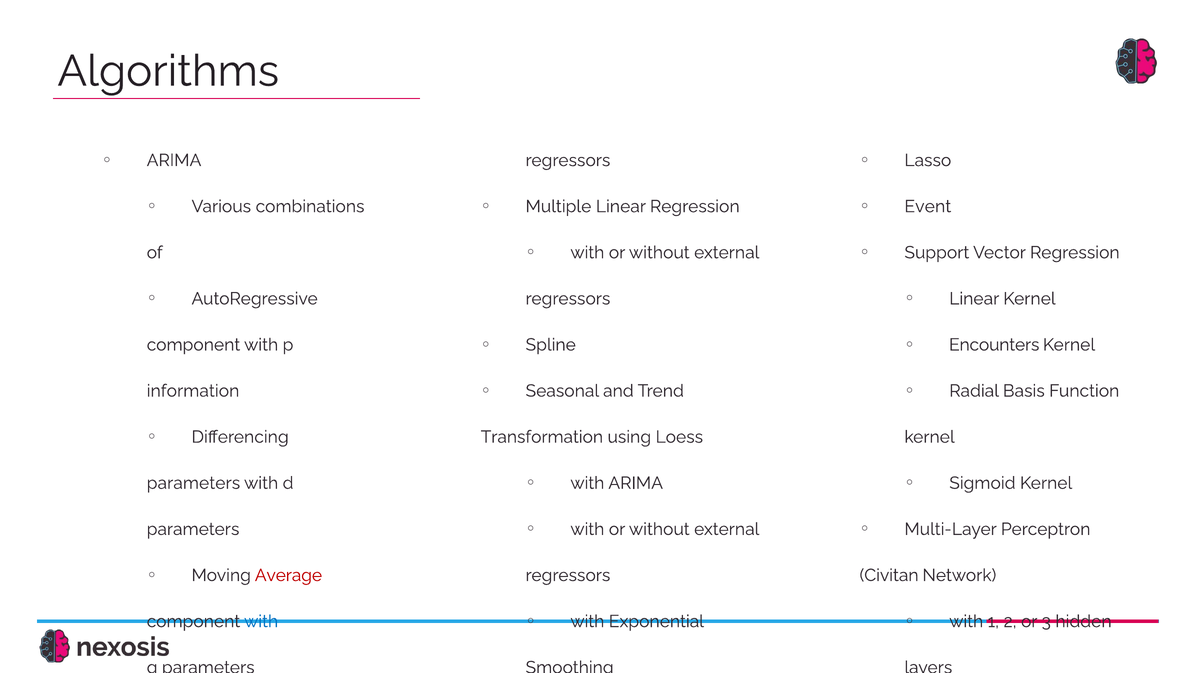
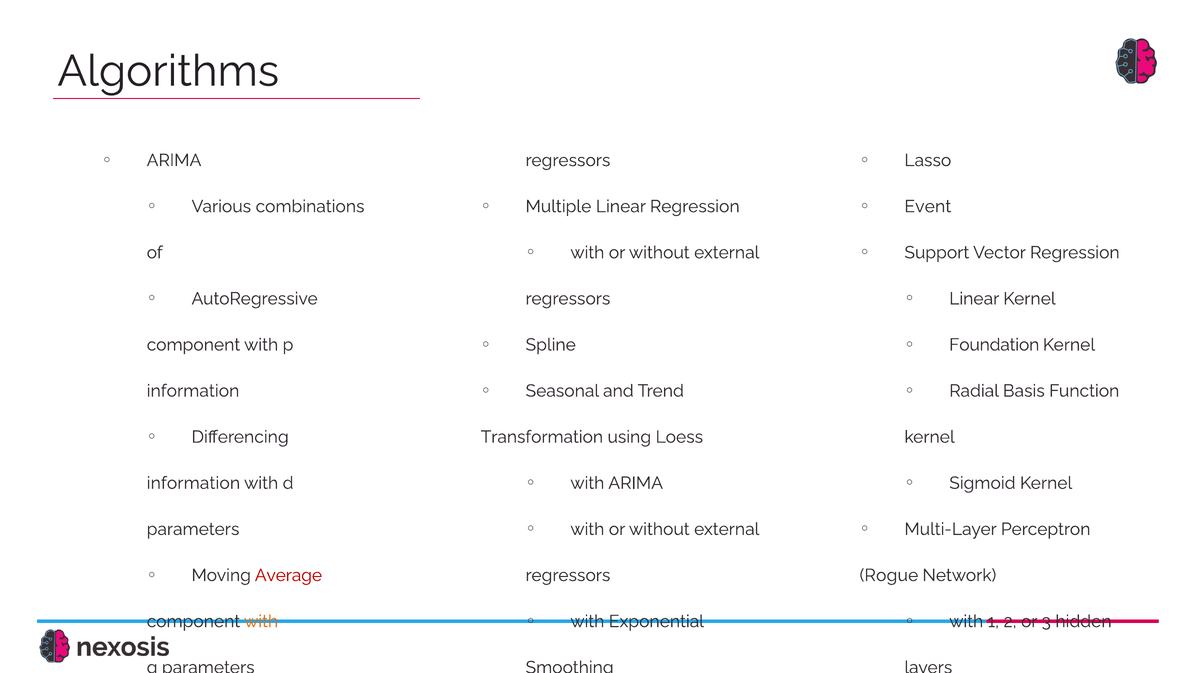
Encounters: Encounters -> Foundation
parameters at (193, 483): parameters -> information
Civitan: Civitan -> Rogue
with at (261, 621) colour: blue -> orange
